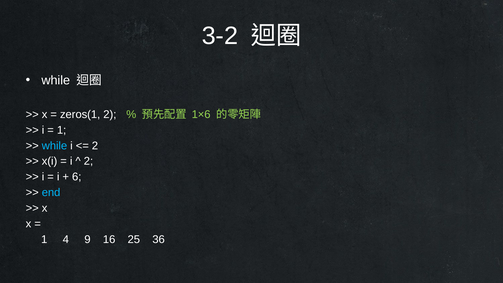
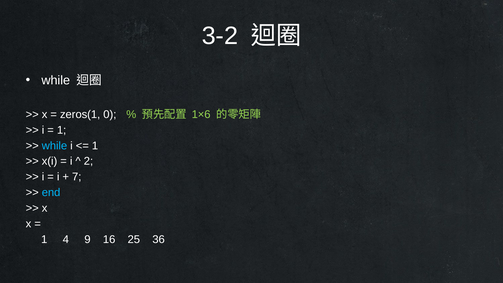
zeros(1 2: 2 -> 0
2 at (95, 146): 2 -> 1
6: 6 -> 7
